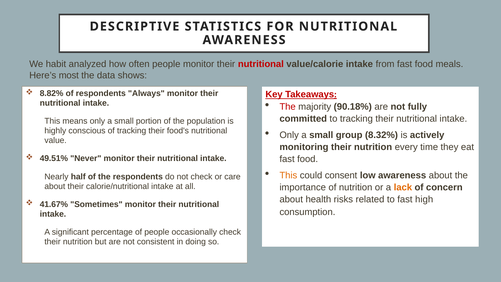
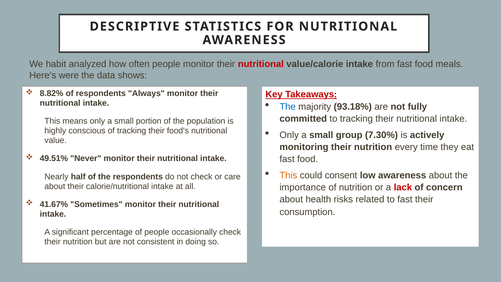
most: most -> were
The at (288, 107) colour: red -> blue
90.18%: 90.18% -> 93.18%
8.32%: 8.32% -> 7.30%
lack colour: orange -> red
fast high: high -> their
